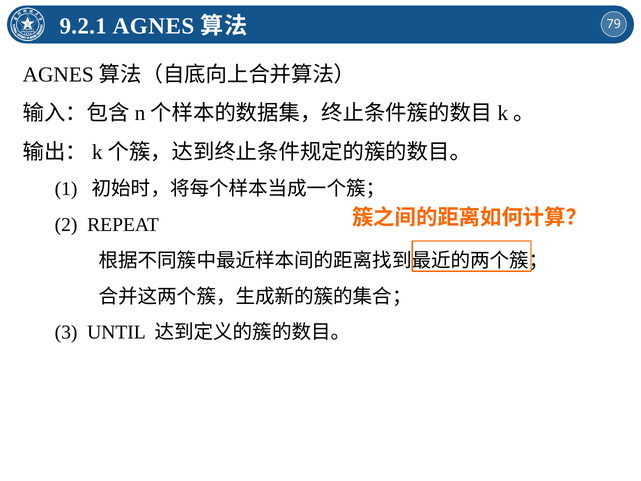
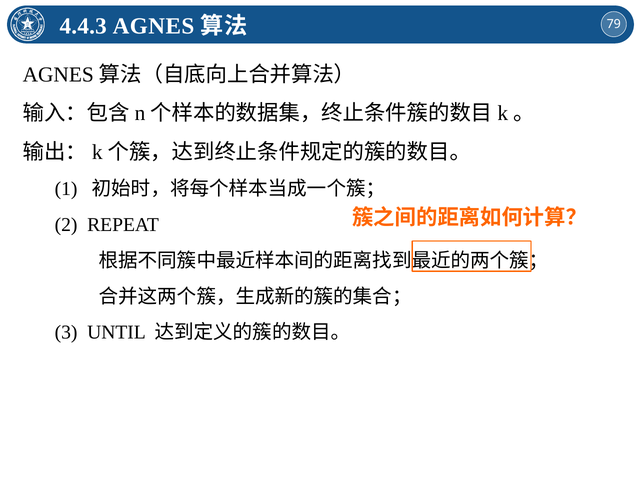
9.2.1: 9.2.1 -> 4.4.3
